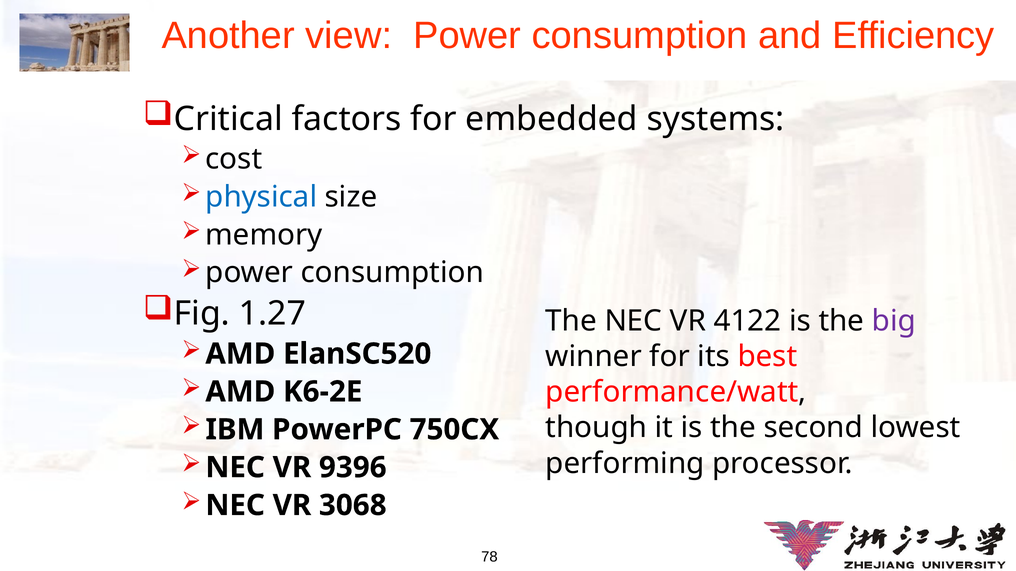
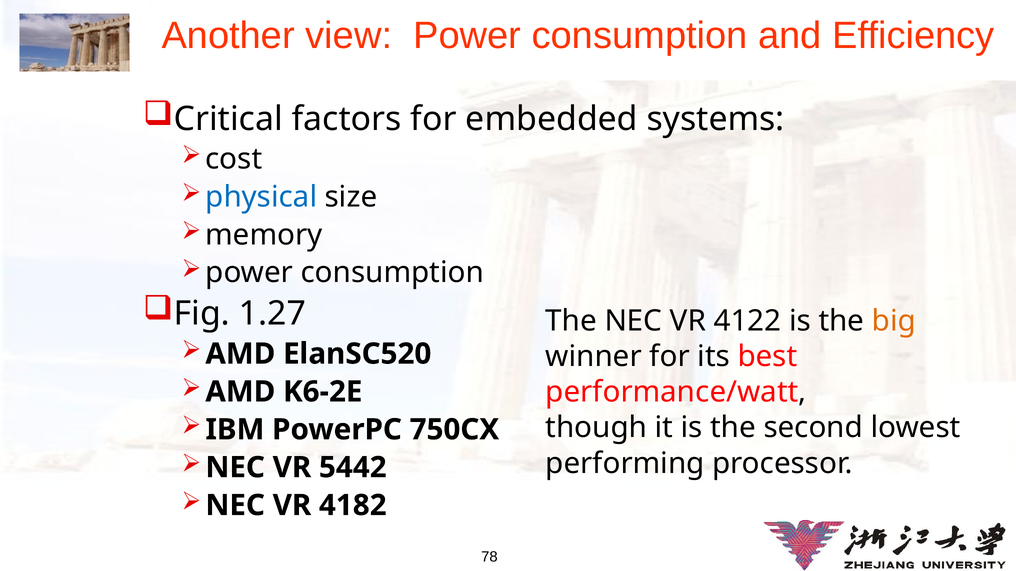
big colour: purple -> orange
9396: 9396 -> 5442
3068: 3068 -> 4182
